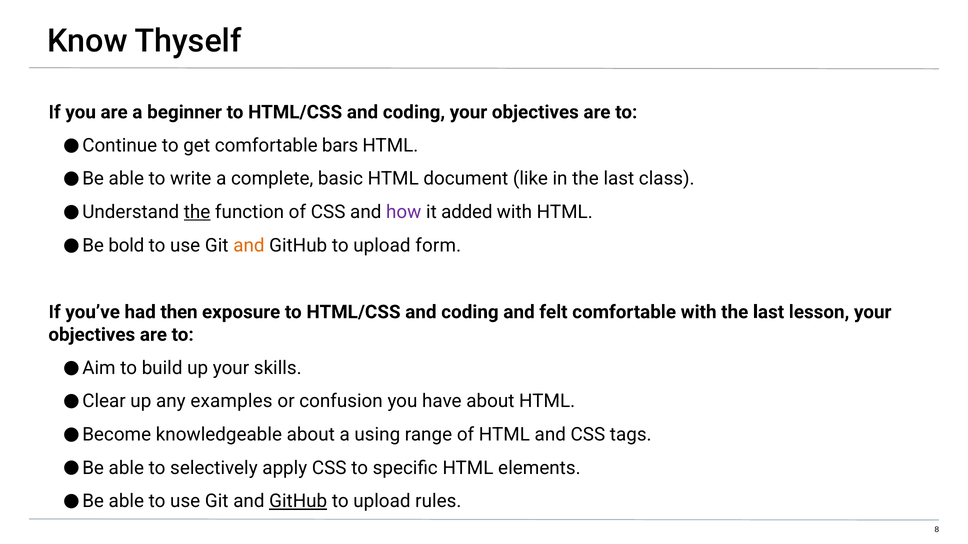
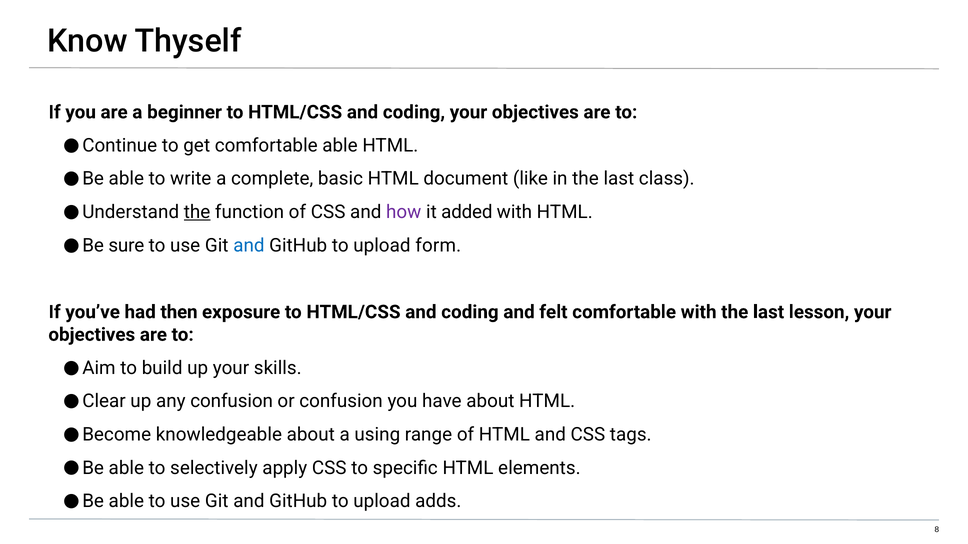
comfortable bars: bars -> able
bold: bold -> sure
and at (249, 246) colour: orange -> blue
any examples: examples -> confusion
GitHub at (298, 502) underline: present -> none
rules: rules -> adds
